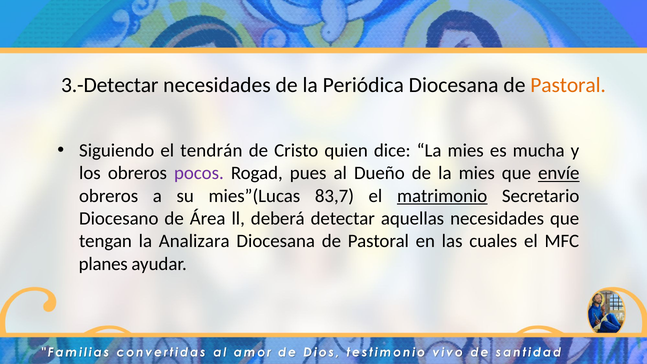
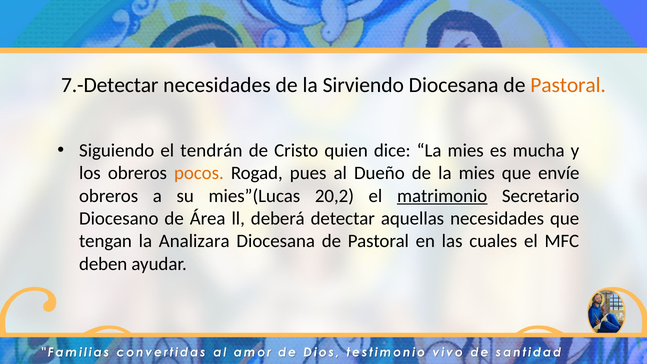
3.-Detectar: 3.-Detectar -> 7.-Detectar
Periódica: Periódica -> Sirviendo
pocos colour: purple -> orange
envíe underline: present -> none
83,7: 83,7 -> 20,2
planes: planes -> deben
